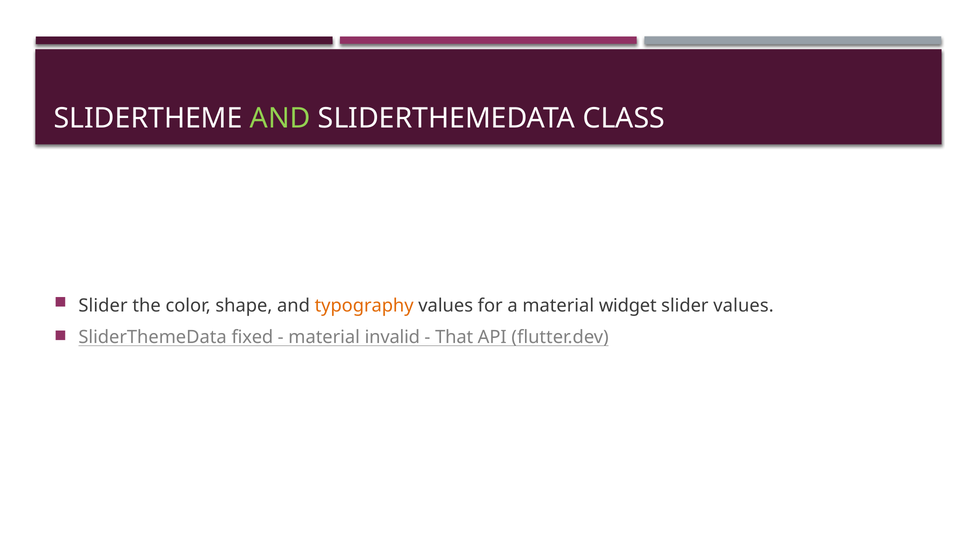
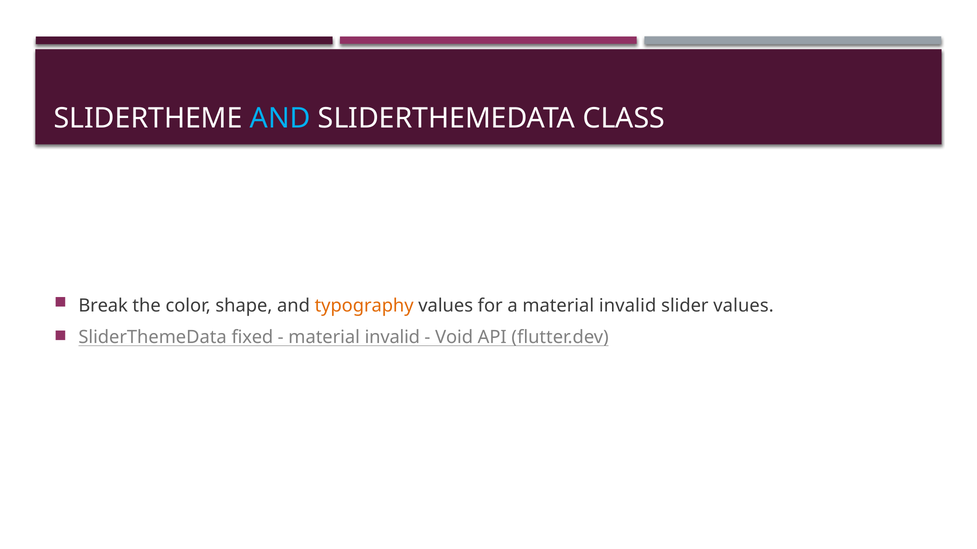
AND at (280, 119) colour: light green -> light blue
Slider at (103, 306): Slider -> Break
a material widget: widget -> invalid
That: That -> Void
